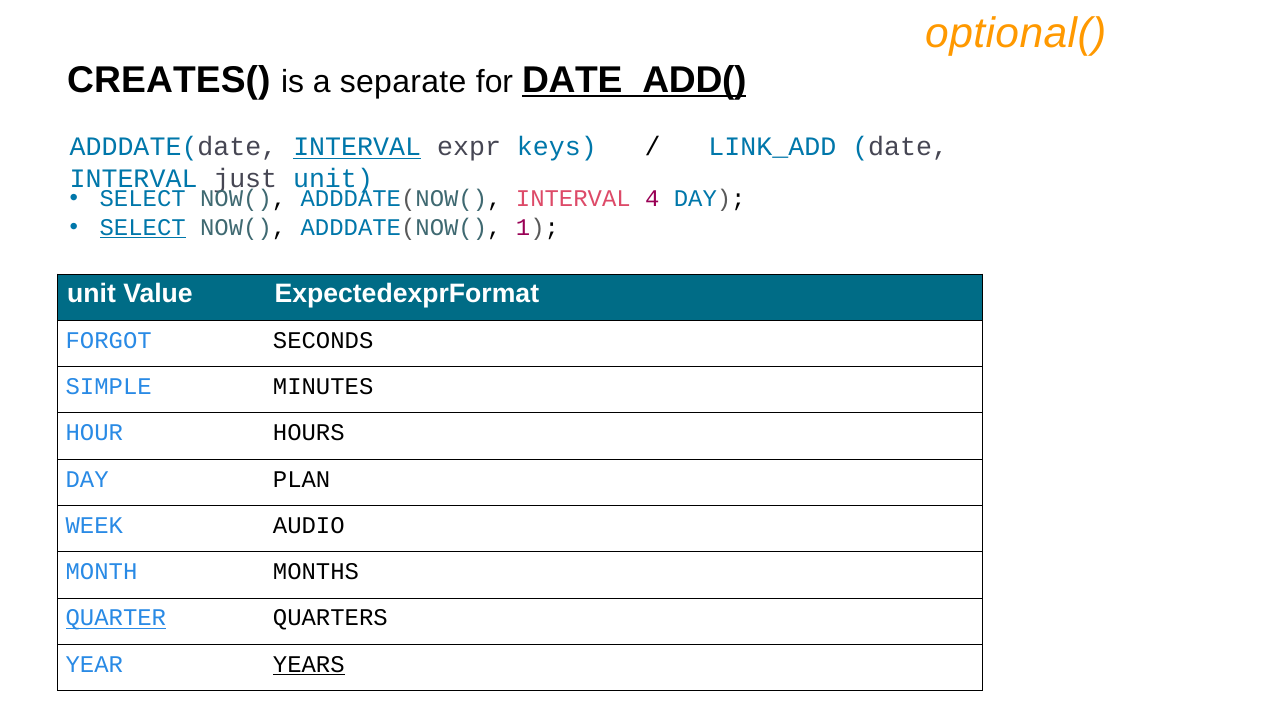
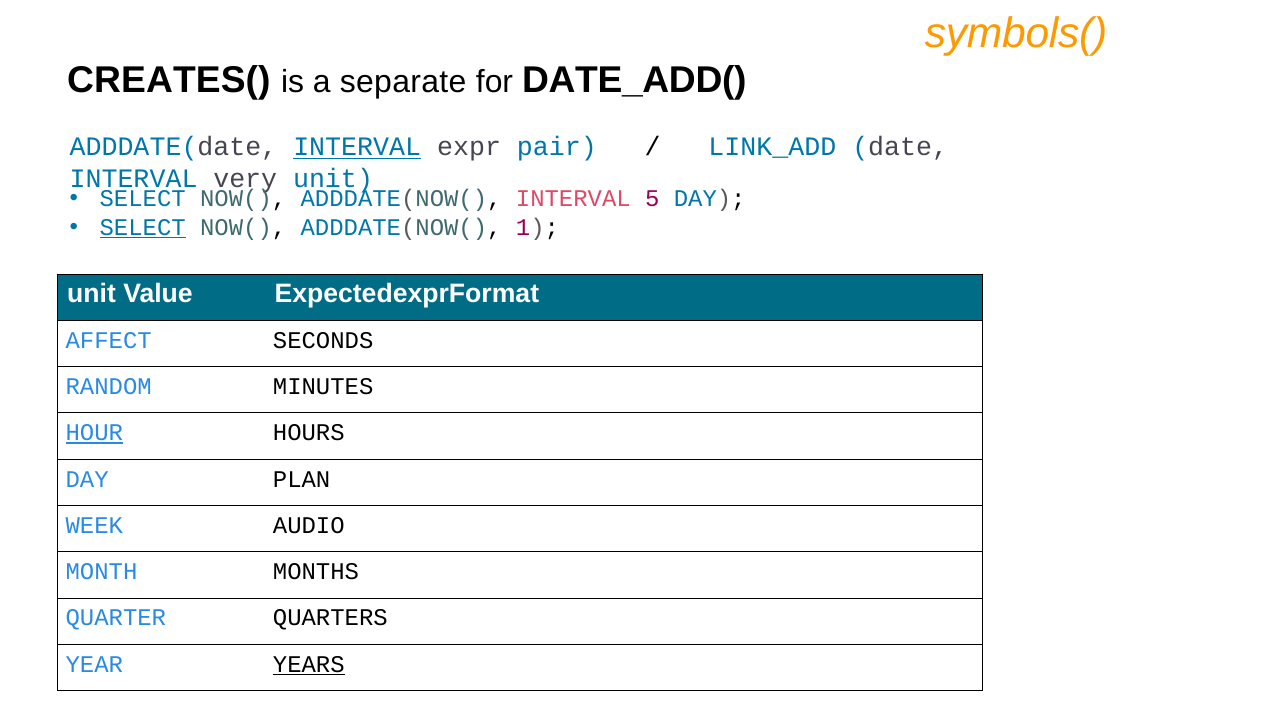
optional(: optional( -> symbols(
DATE_ADD( underline: present -> none
keys: keys -> pair
just: just -> very
4: 4 -> 5
FORGOT: FORGOT -> AFFECT
SIMPLE: SIMPLE -> RANDOM
HOUR underline: none -> present
QUARTER underline: present -> none
